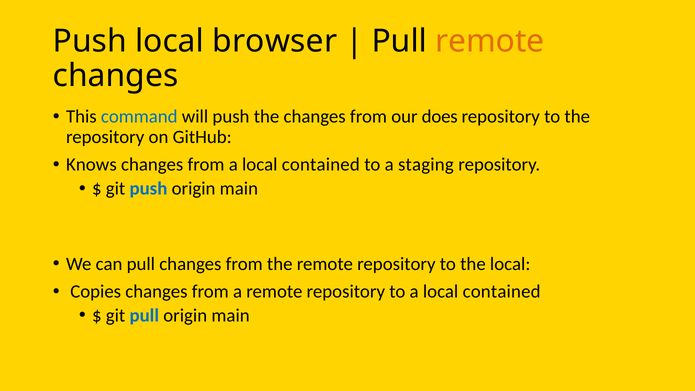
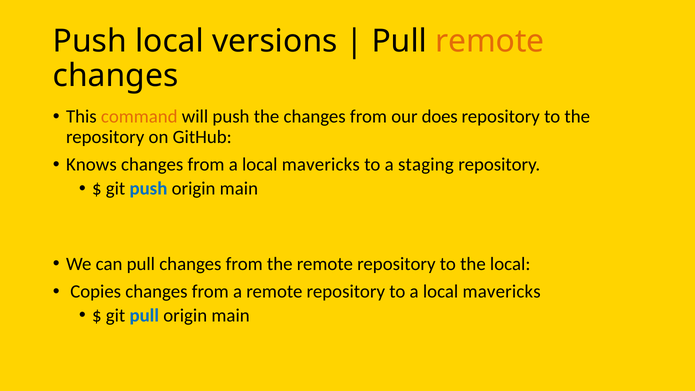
browser: browser -> versions
command colour: blue -> orange
from a local contained: contained -> mavericks
to a local contained: contained -> mavericks
